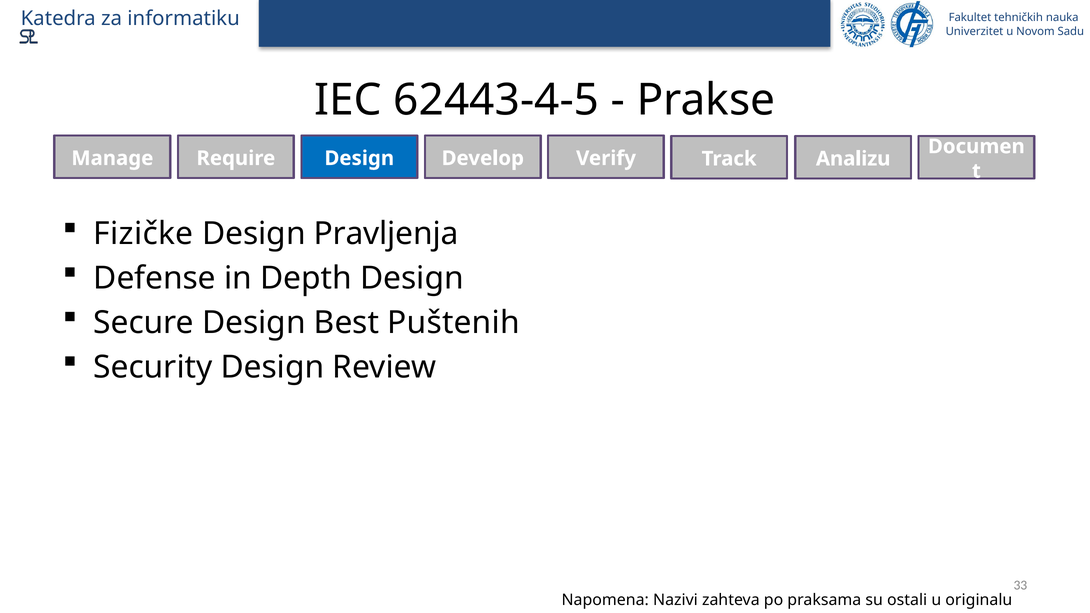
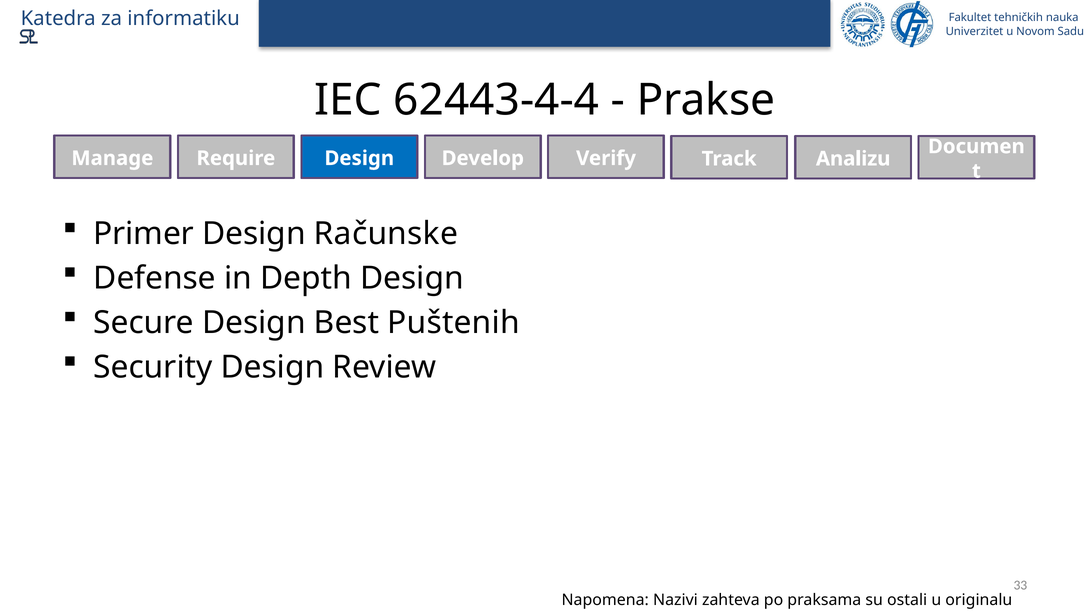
62443-4-5: 62443-4-5 -> 62443-4-4
Fizičke: Fizičke -> Primer
Pravljenja: Pravljenja -> Računske
